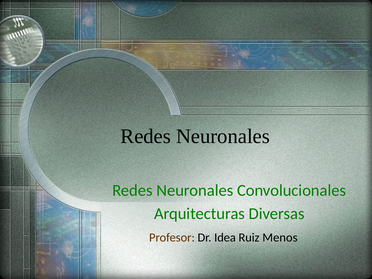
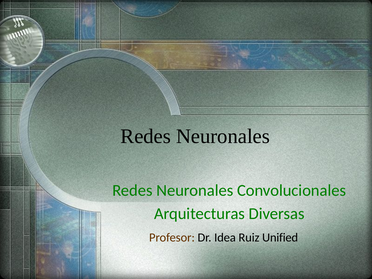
Menos: Menos -> Unified
